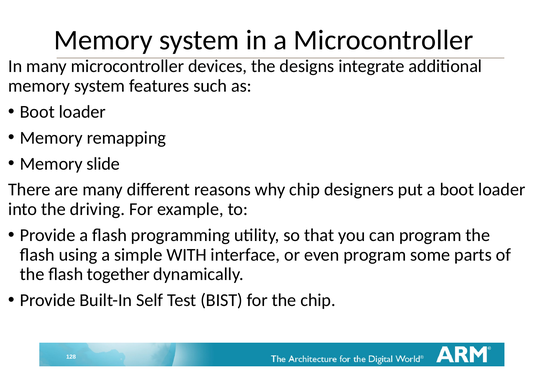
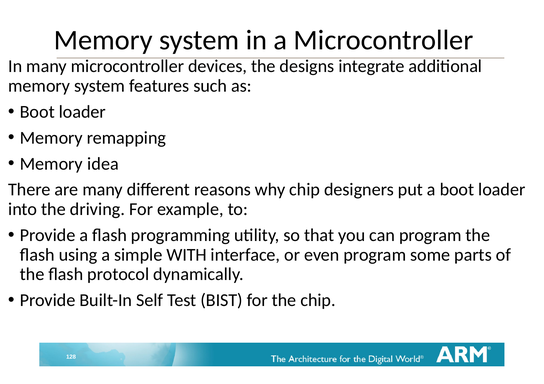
slide: slide -> idea
together: together -> protocol
